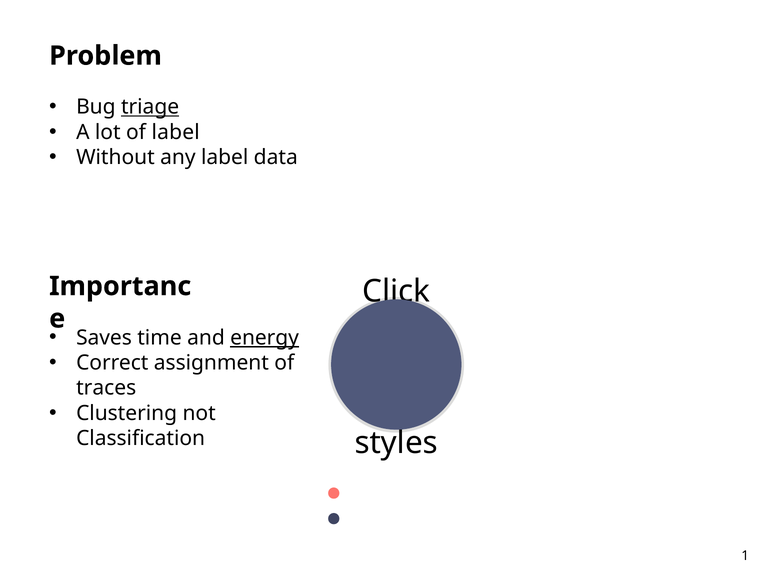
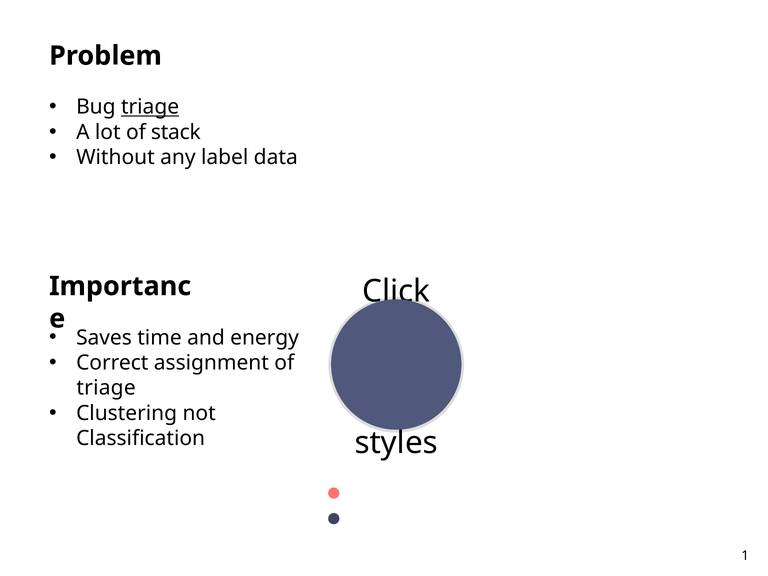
of label: label -> stack
energy underline: present -> none
traces at (106, 388): traces -> triage
